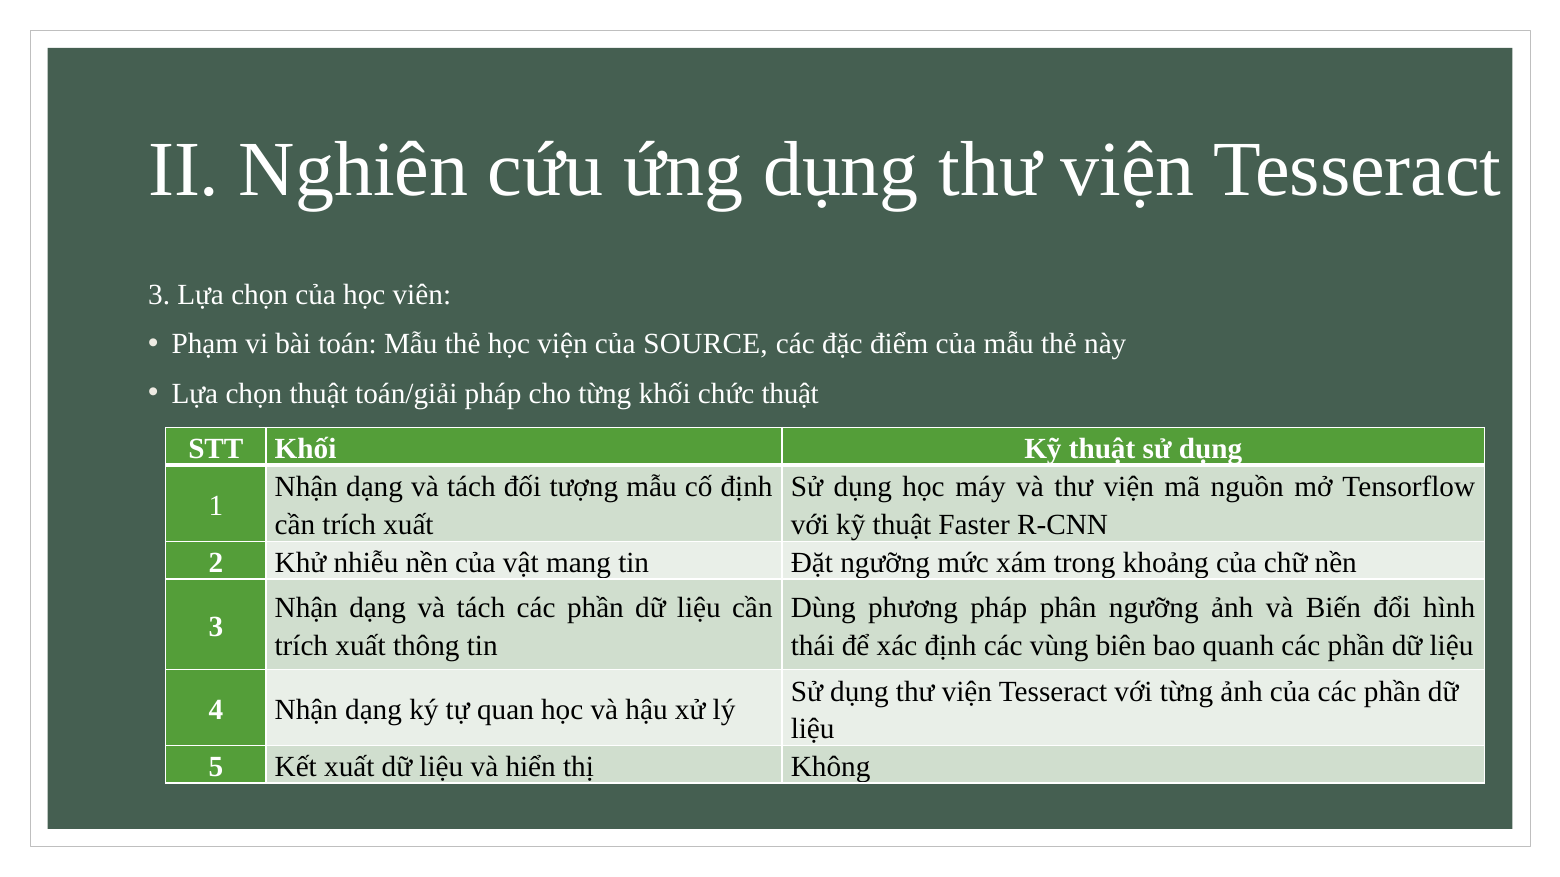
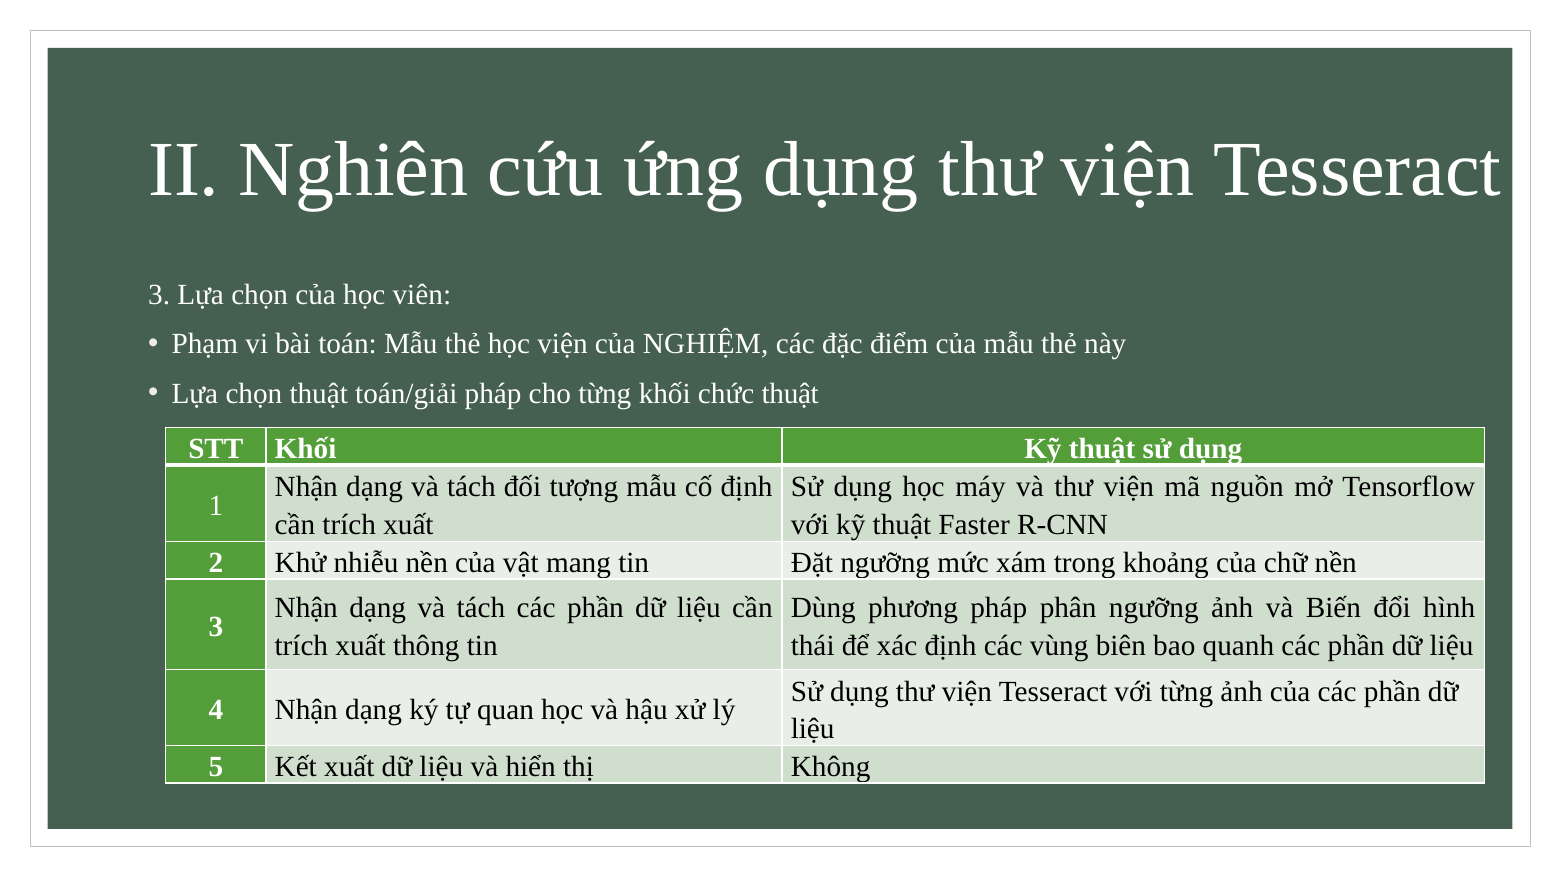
SOURCE: SOURCE -> NGHIỆM
